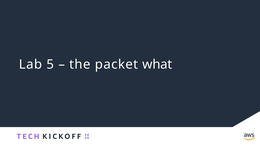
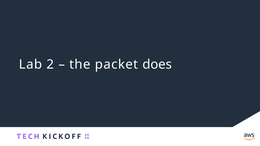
5: 5 -> 2
what: what -> does
